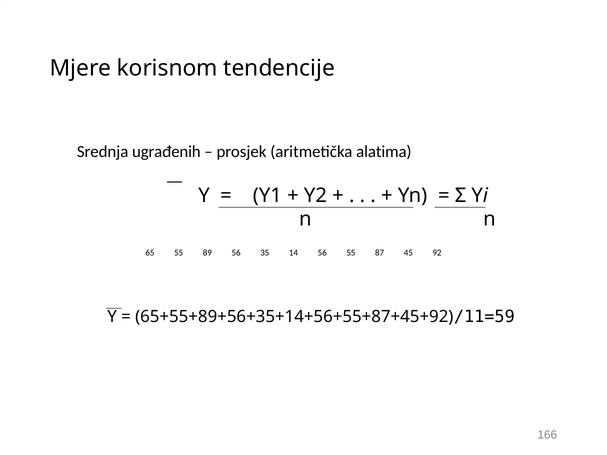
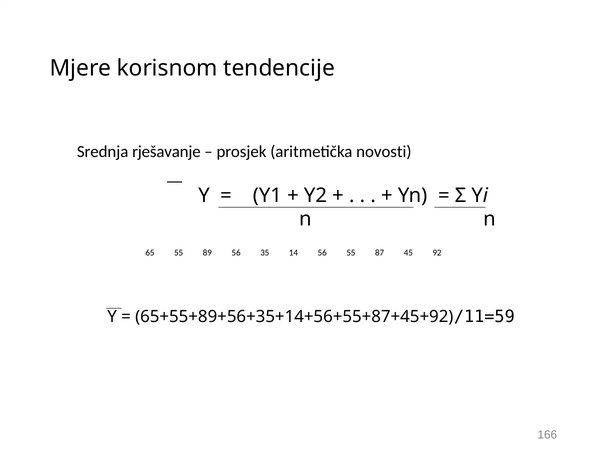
ugrađenih: ugrađenih -> rješavanje
alatima: alatima -> novosti
